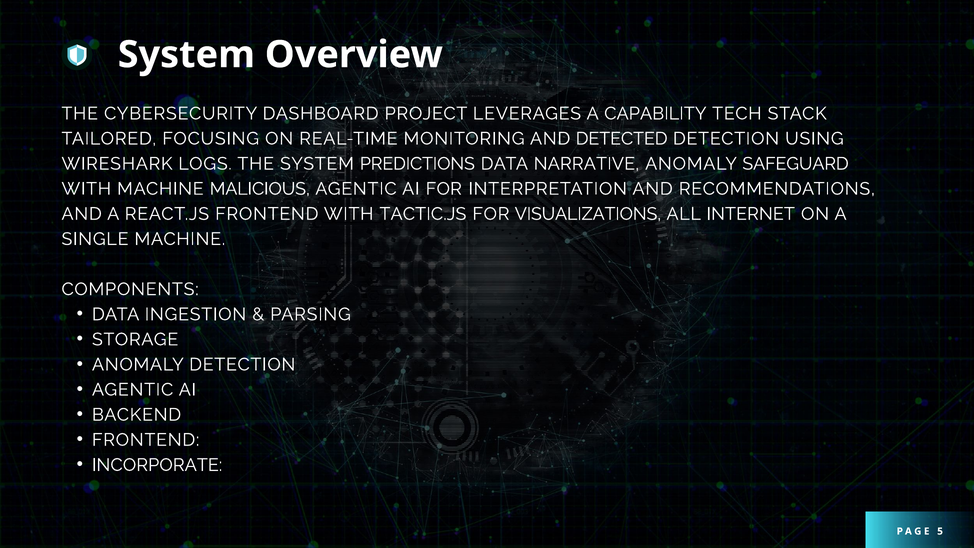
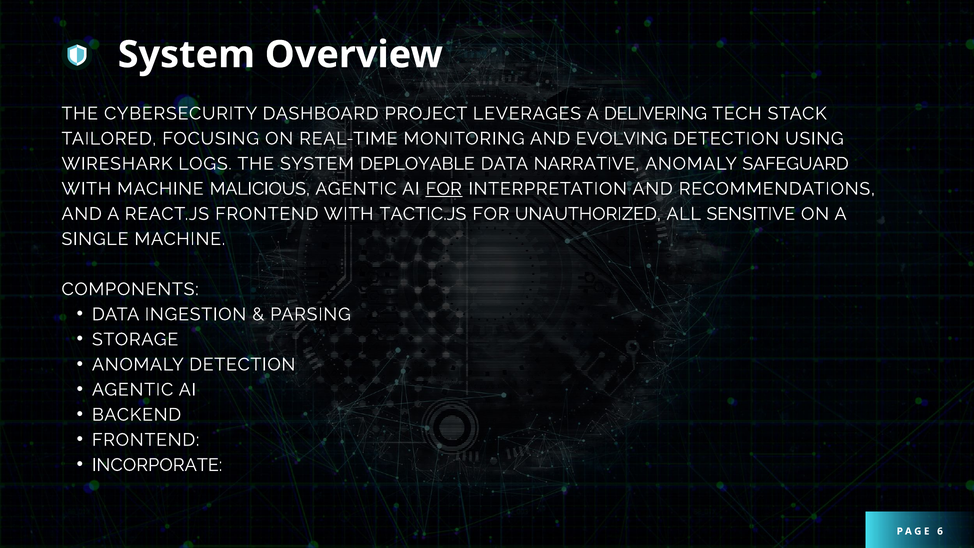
CAPABILITY: CAPABILITY -> DELIVERING
DETECTED: DETECTED -> EVOLVING
PREDICTIONS: PREDICTIONS -> DEPLOYABLE
FOR at (444, 189) underline: none -> present
VISUALIZATIONS: VISUALIZATIONS -> UNAUTHORIZED
INTERNET: INTERNET -> SENSITIVE
5: 5 -> 6
